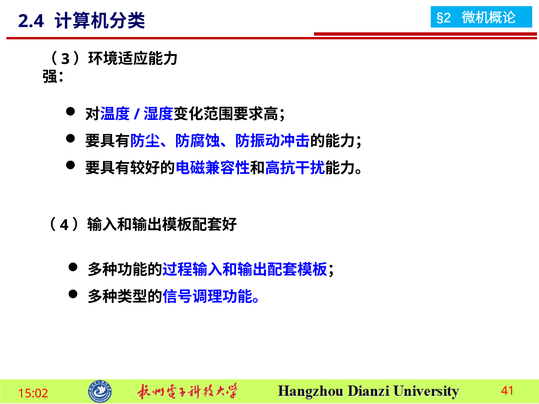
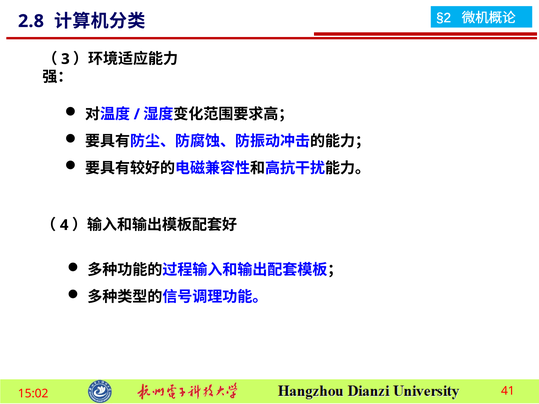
2.4: 2.4 -> 2.8
